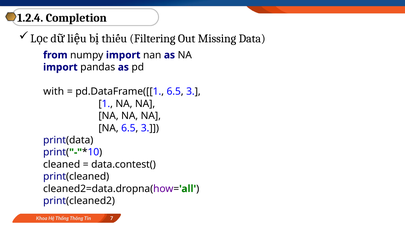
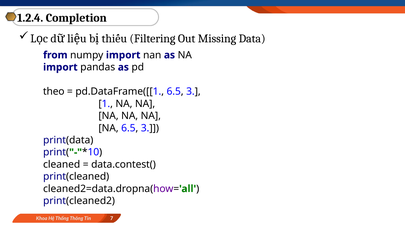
with: with -> theo
